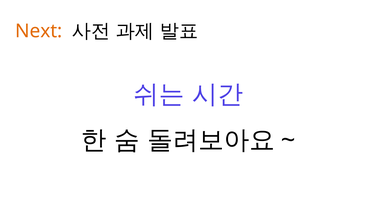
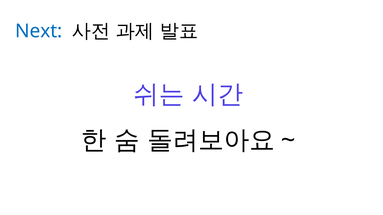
Next colour: orange -> blue
